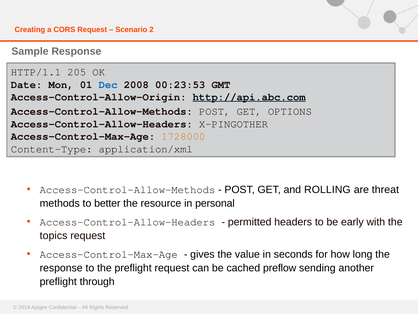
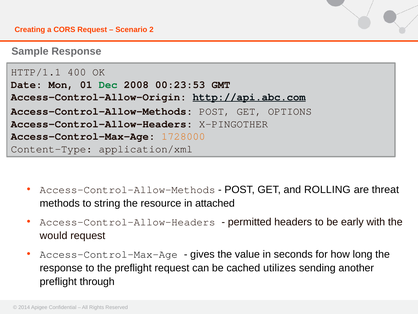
205: 205 -> 400
Dec colour: blue -> green
better: better -> string
personal: personal -> attached
topics: topics -> would
preflow: preflow -> utilizes
